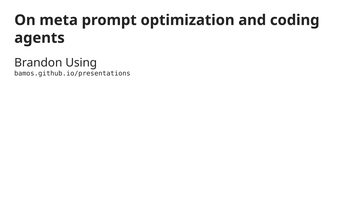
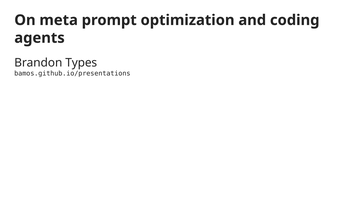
Using: Using -> Types
